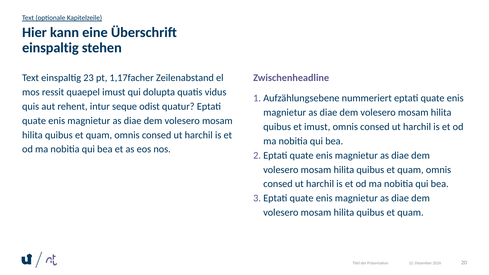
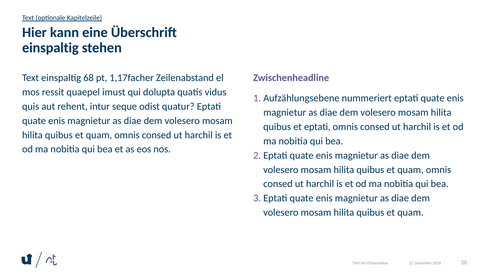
23: 23 -> 68
et imust: imust -> eptati
